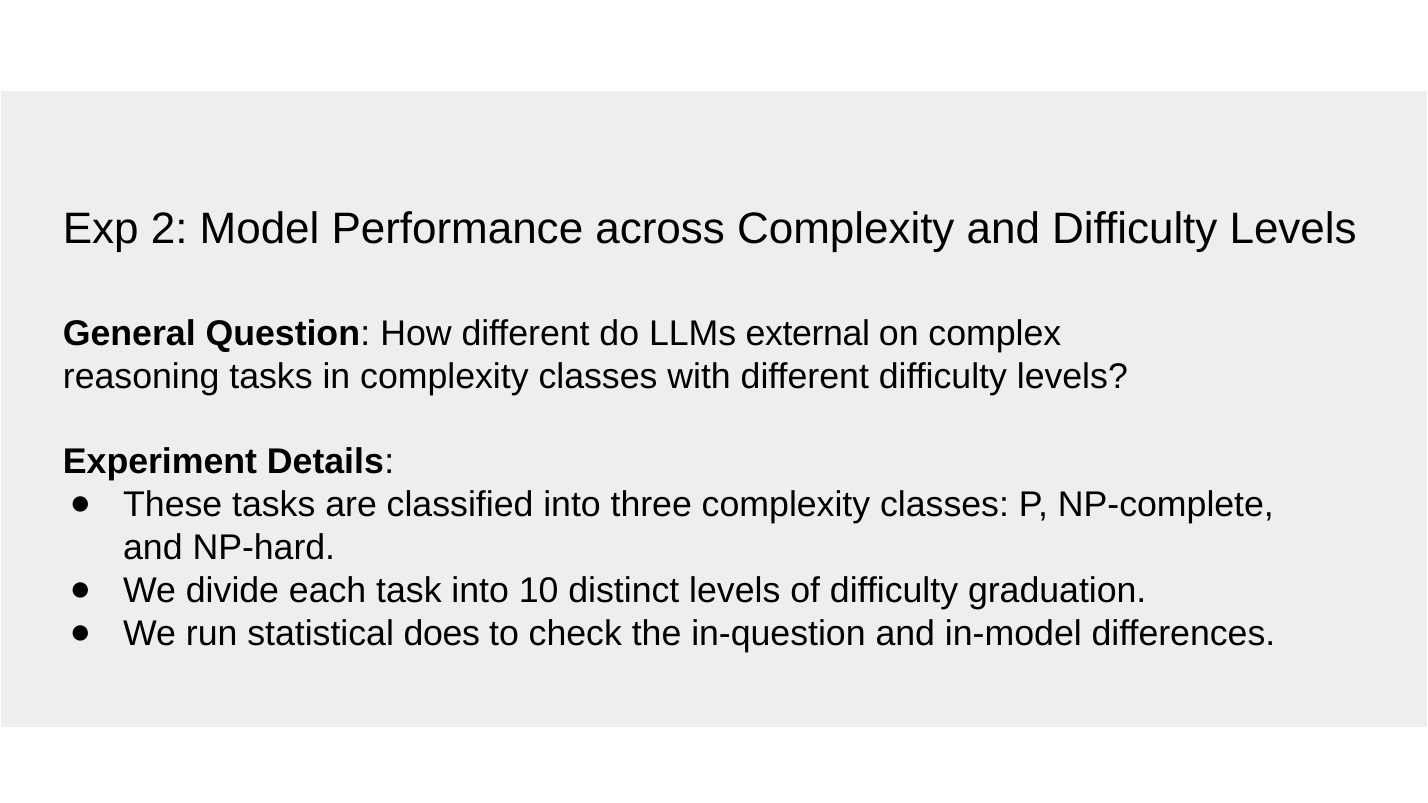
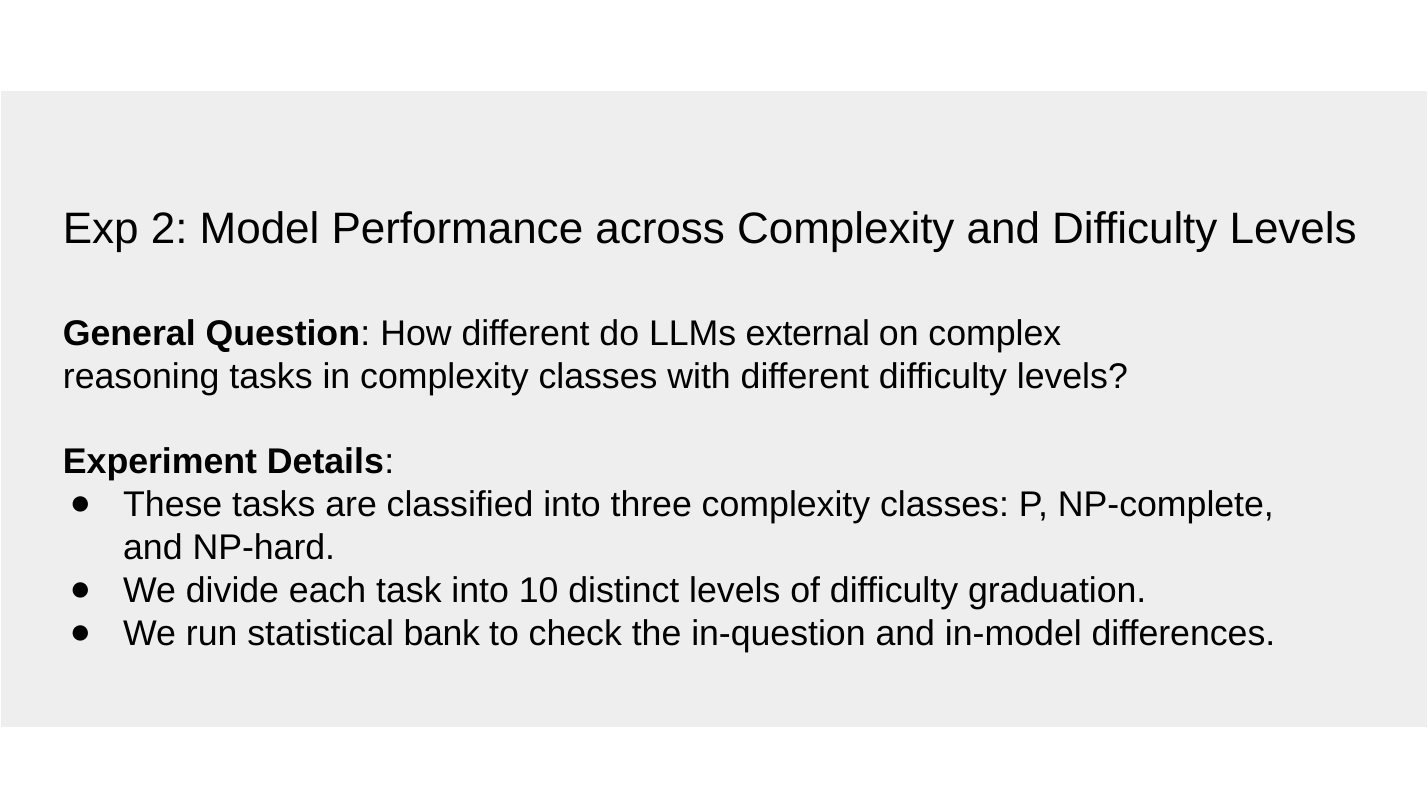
does: does -> bank
